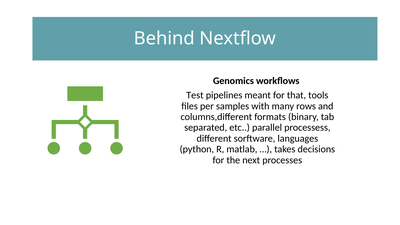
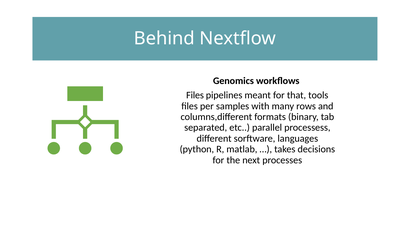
Test at (195, 95): Test -> Files
